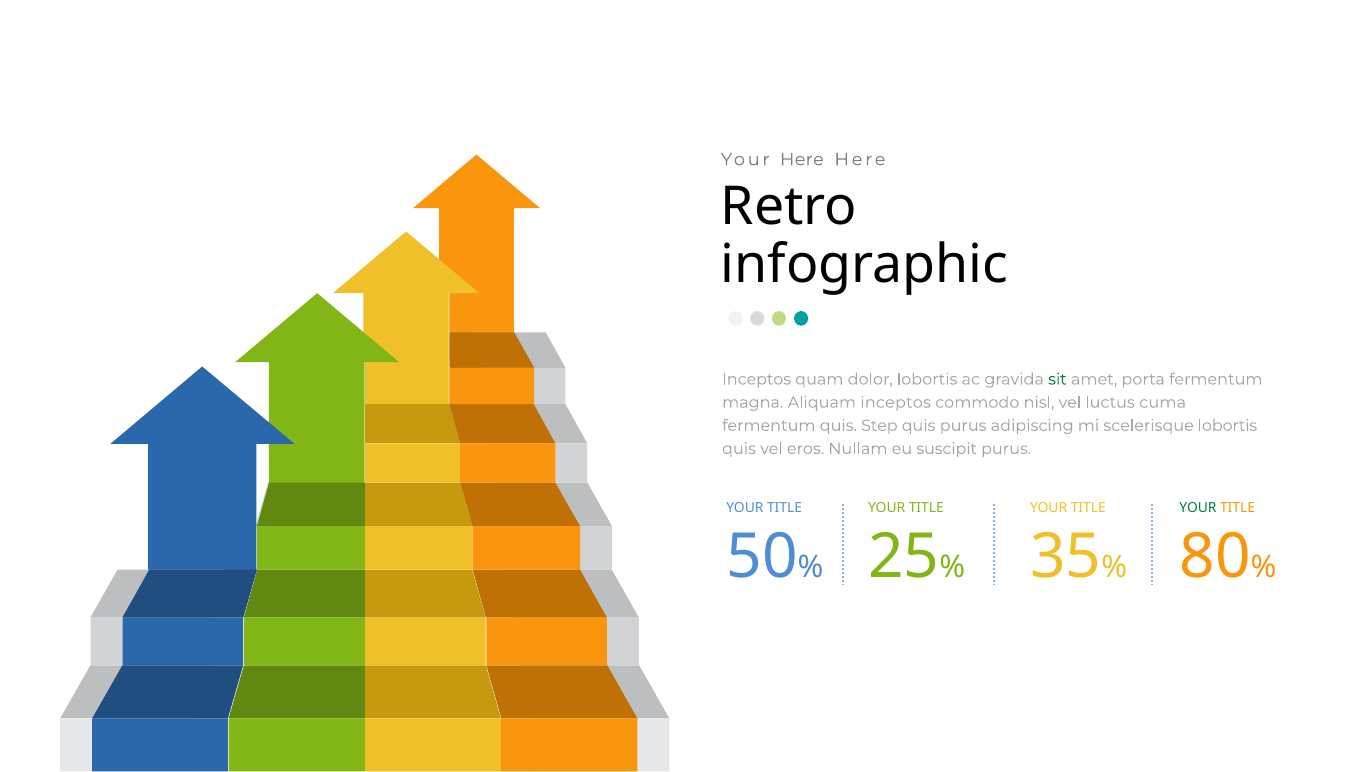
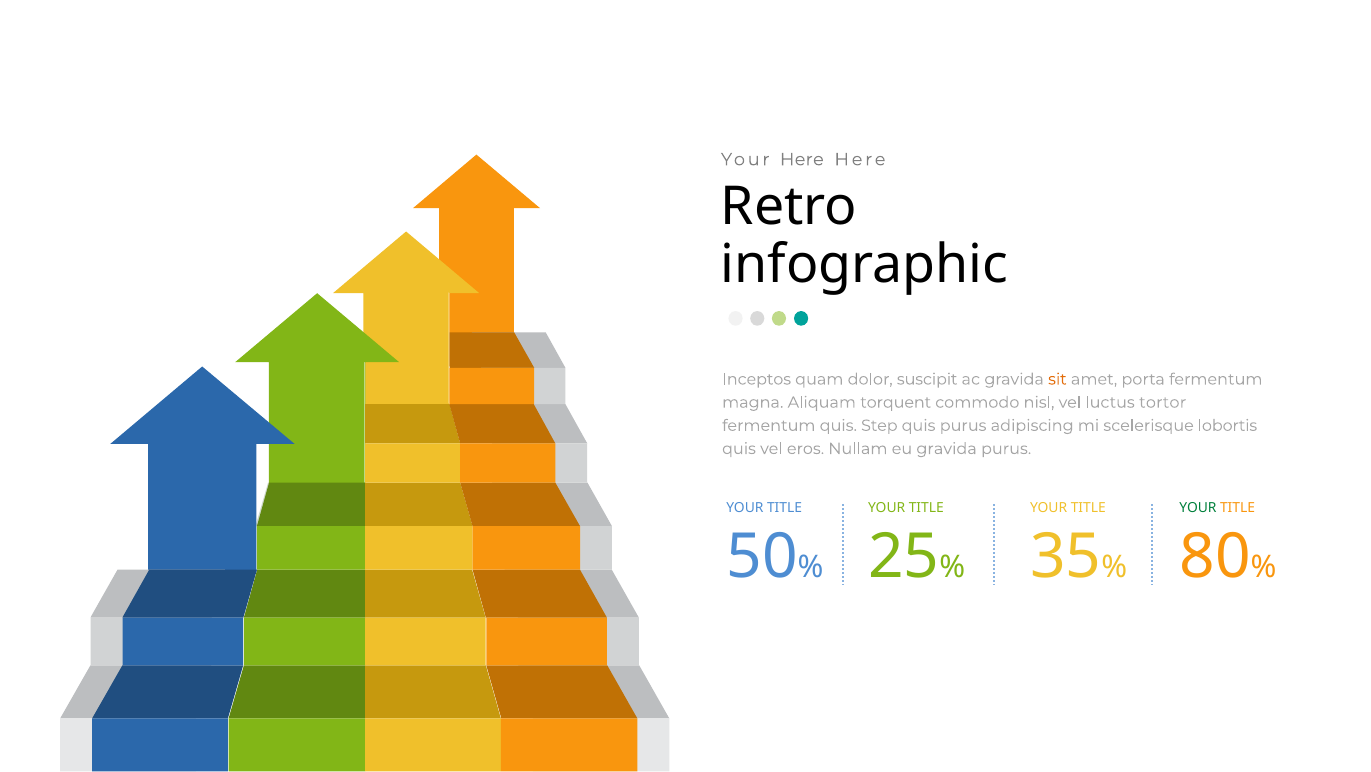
dolor lobortis: lobortis -> suscipit
sit colour: green -> orange
Aliquam inceptos: inceptos -> torquent
cuma: cuma -> tortor
eu suscipit: suscipit -> gravida
